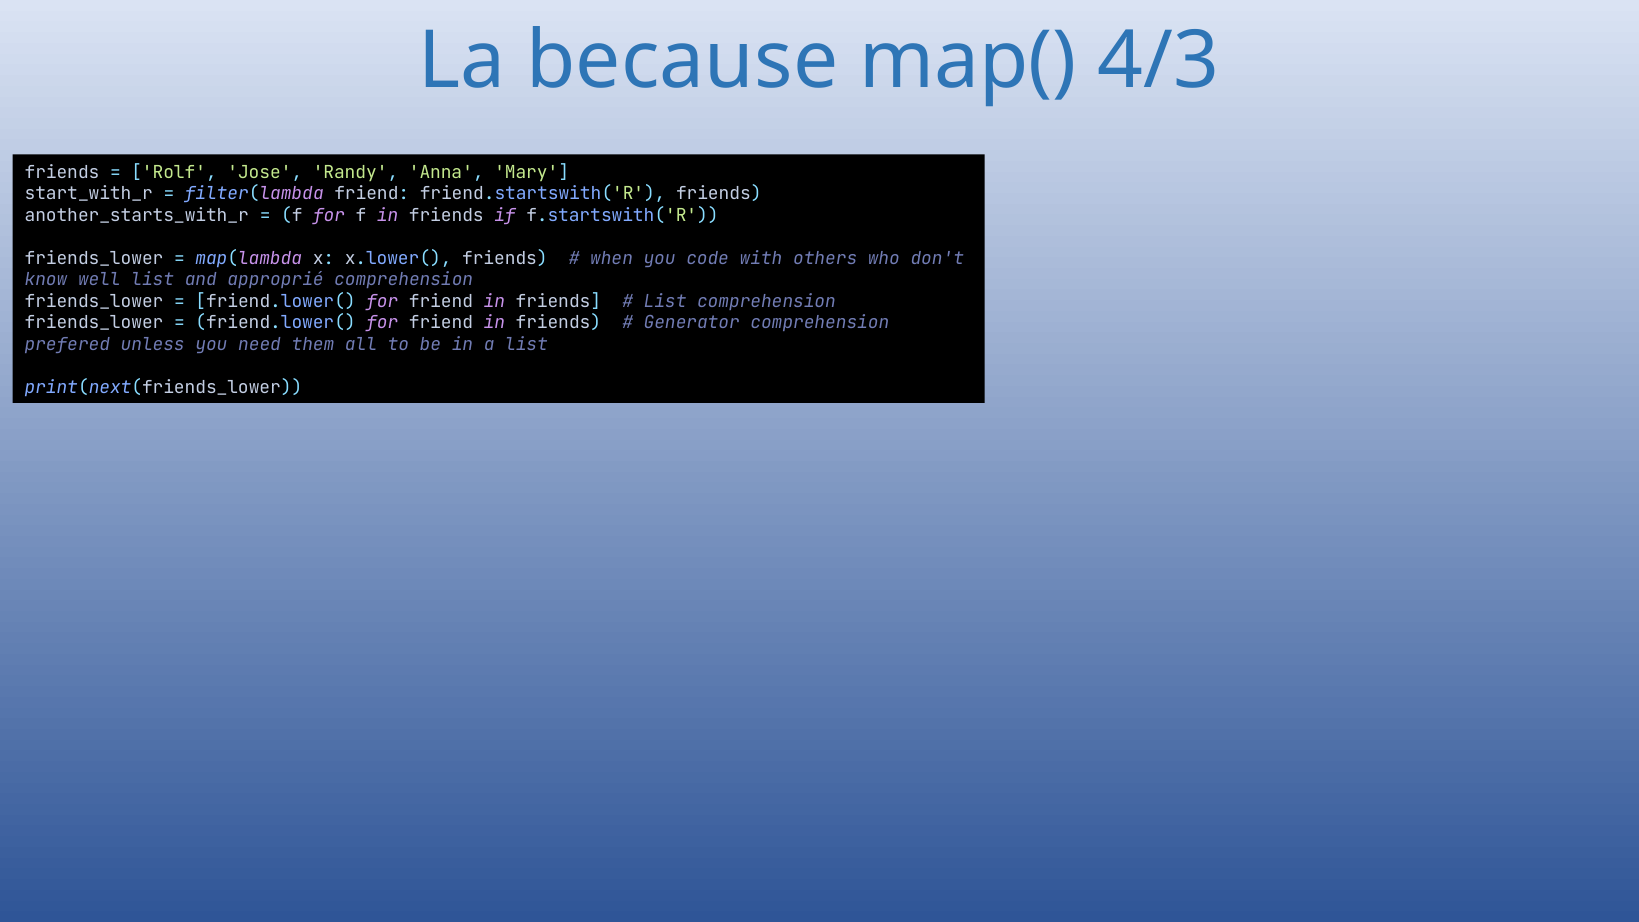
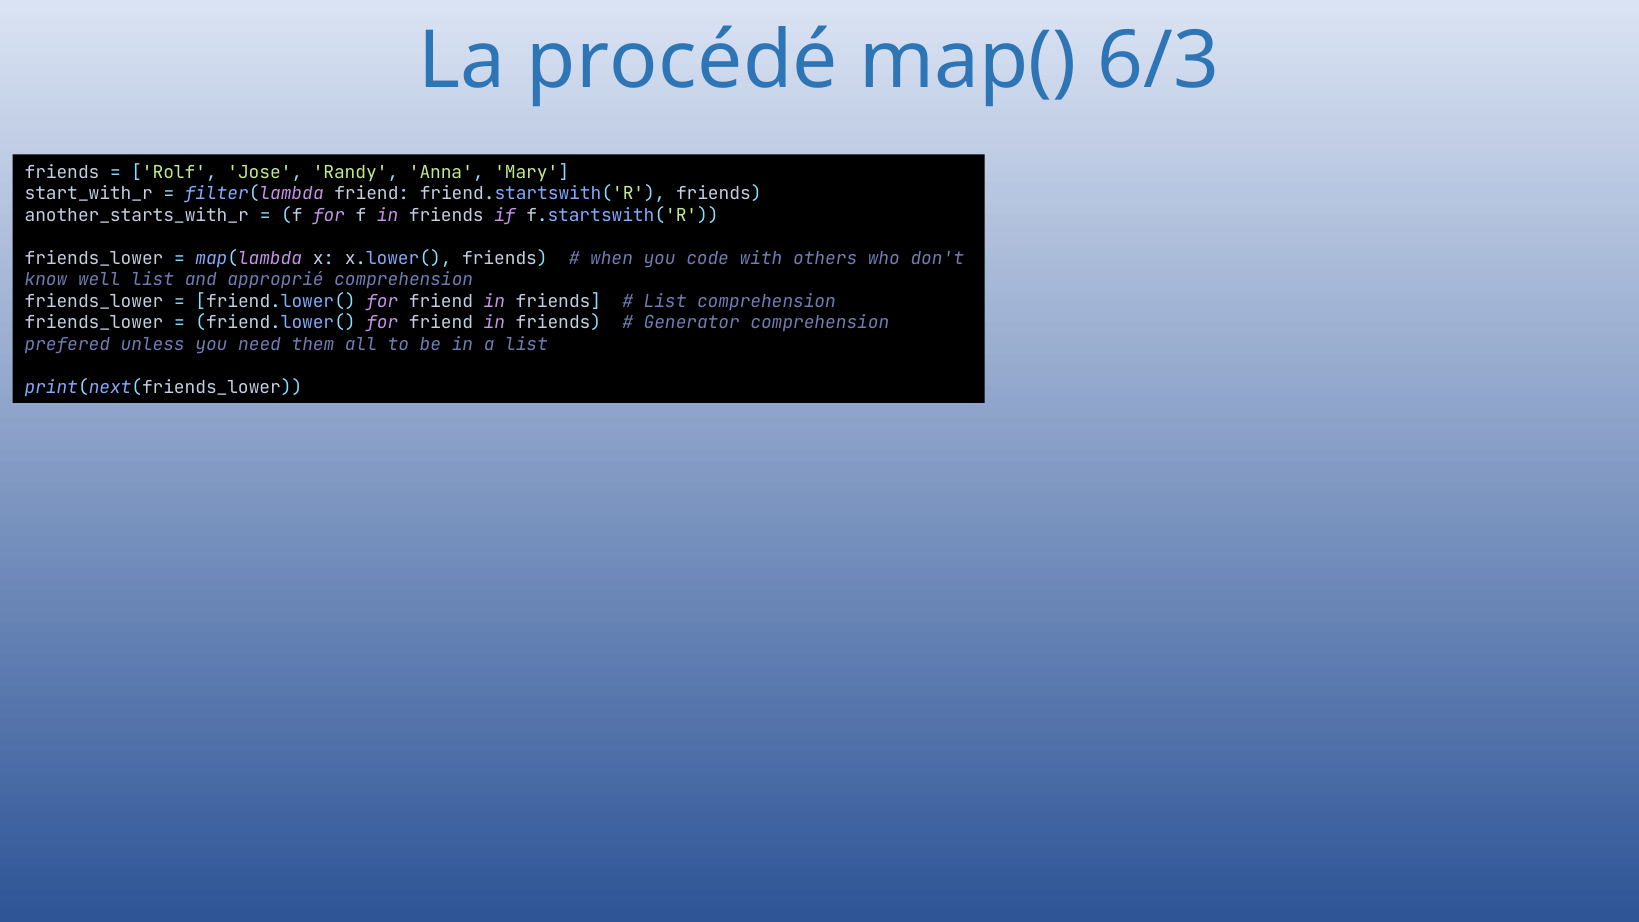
because: because -> procédé
4/3: 4/3 -> 6/3
